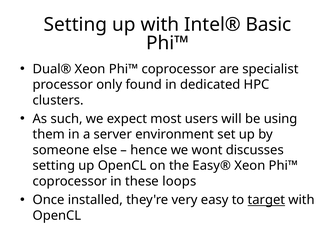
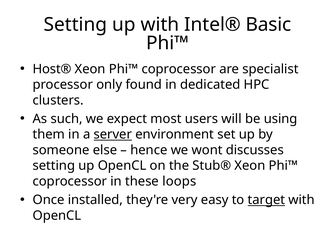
Dual®: Dual® -> Host®
server underline: none -> present
Easy®: Easy® -> Stub®
